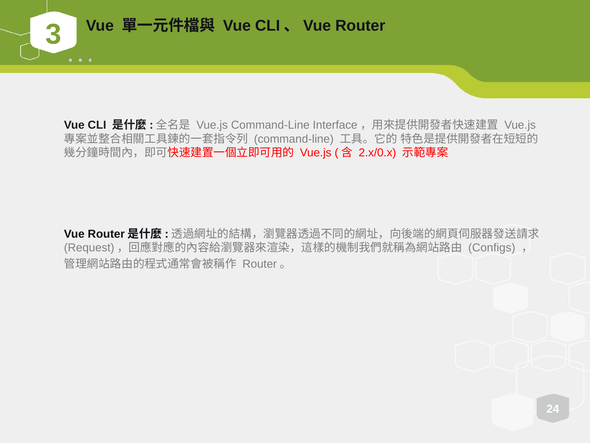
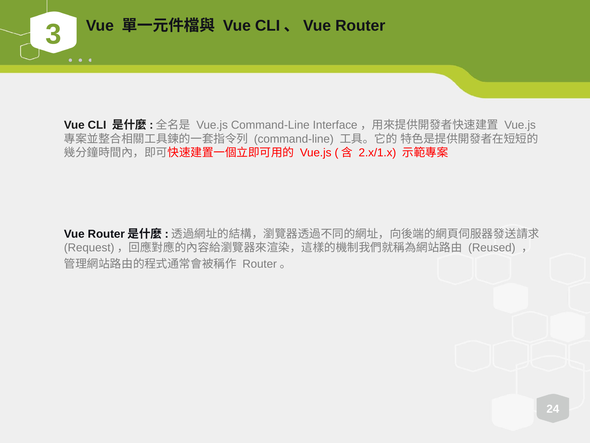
2.x/0.x: 2.x/0.x -> 2.x/1.x
Configs: Configs -> Reused
